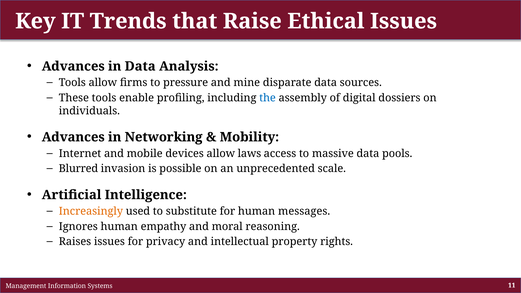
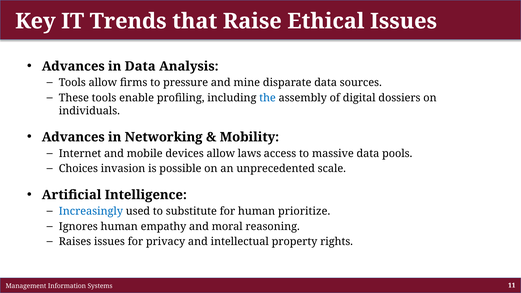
Blurred: Blurred -> Choices
Increasingly colour: orange -> blue
messages: messages -> prioritize
